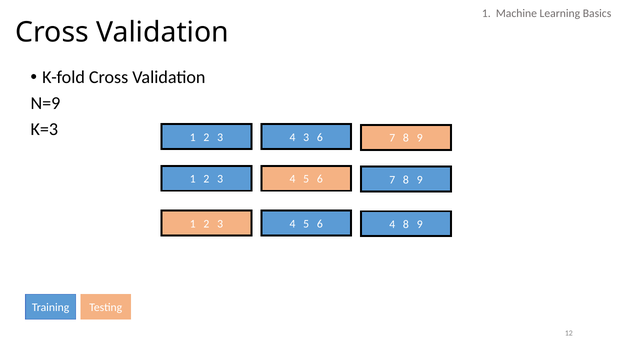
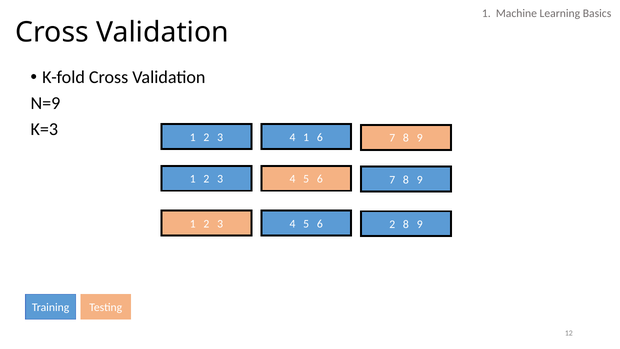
4 3: 3 -> 1
6 4: 4 -> 2
